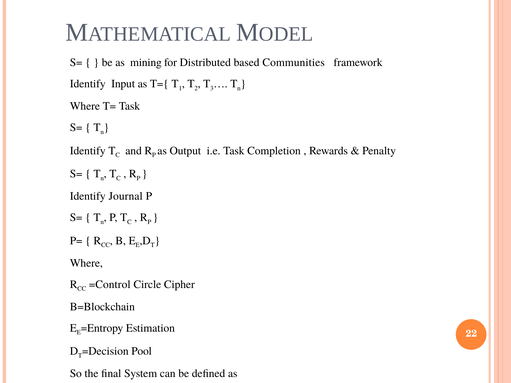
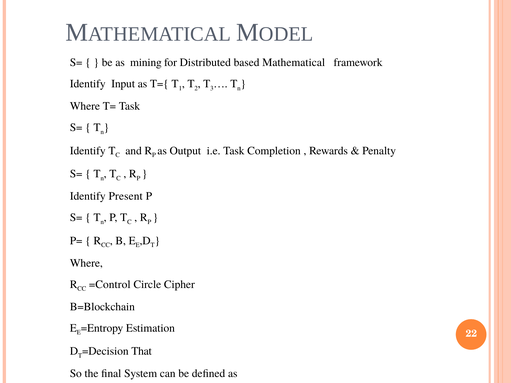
Communities: Communities -> Mathematical
Journal: Journal -> Present
Pool: Pool -> That
